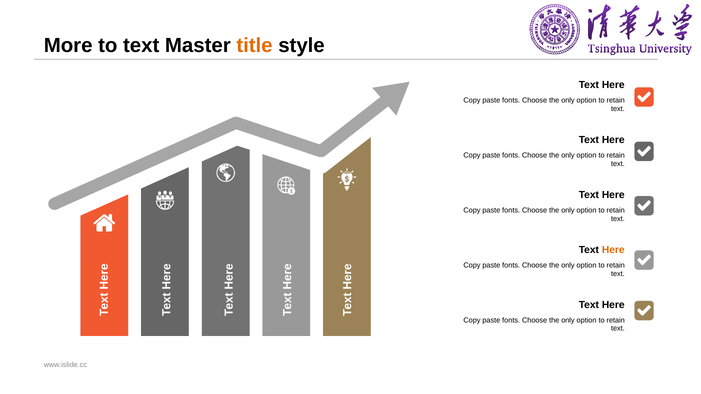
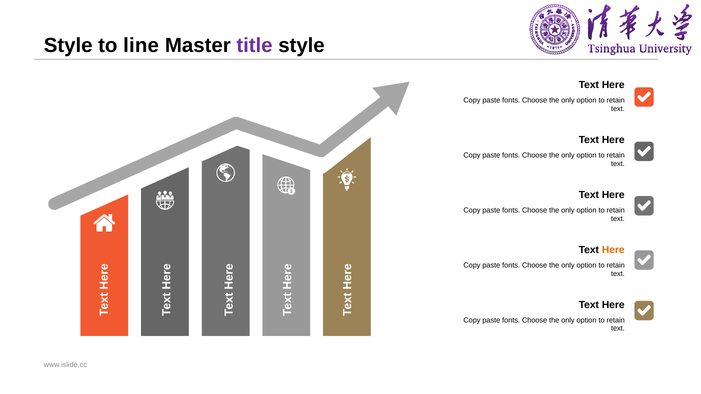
More at (68, 45): More -> Style
to text: text -> line
title colour: orange -> purple
